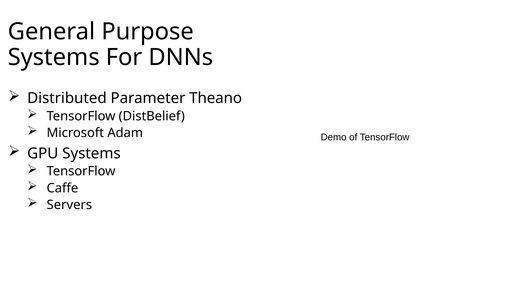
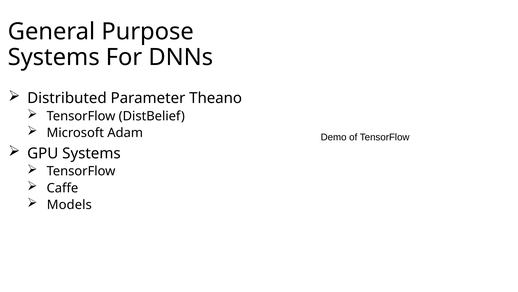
Servers: Servers -> Models
